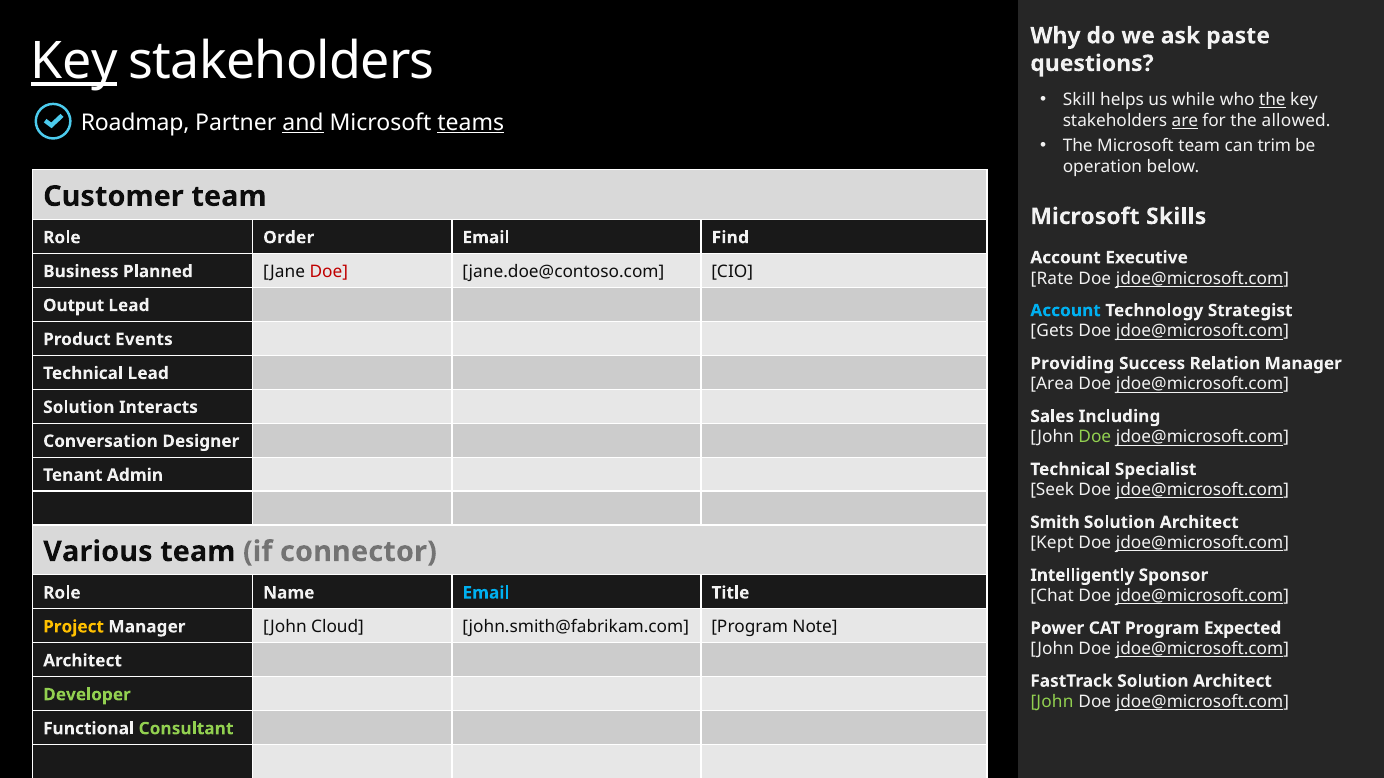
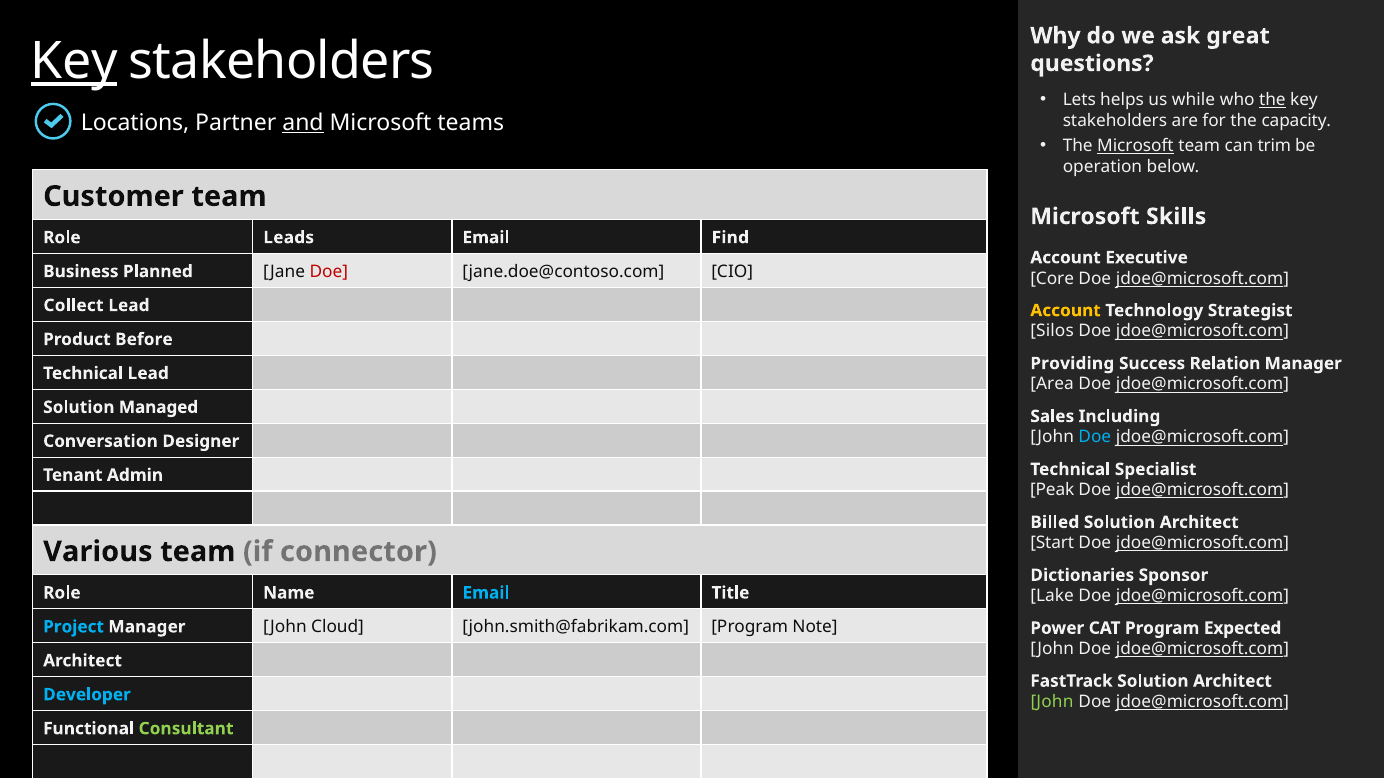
paste: paste -> great
Skill: Skill -> Lets
are underline: present -> none
allowed: allowed -> capacity
Roadmap: Roadmap -> Locations
teams underline: present -> none
Microsoft at (1135, 146) underline: none -> present
Order: Order -> Leads
Rate: Rate -> Core
Output: Output -> Collect
Account at (1066, 311) colour: light blue -> yellow
Gets: Gets -> Silos
Events: Events -> Before
Interacts: Interacts -> Managed
Doe at (1095, 437) colour: light green -> light blue
Seek: Seek -> Peak
Smith: Smith -> Billed
Kept: Kept -> Start
Intelligently: Intelligently -> Dictionaries
Chat: Chat -> Lake
Project colour: yellow -> light blue
Developer colour: light green -> light blue
